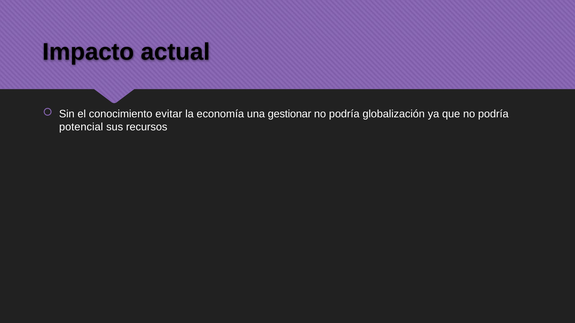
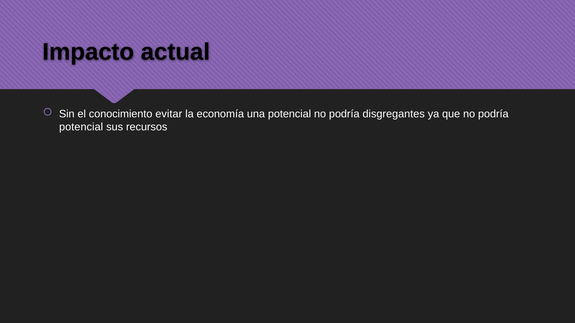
una gestionar: gestionar -> potencial
globalización: globalización -> disgregantes
